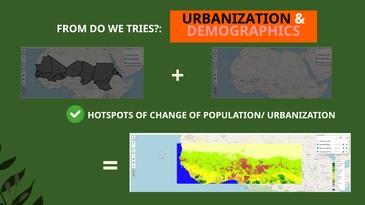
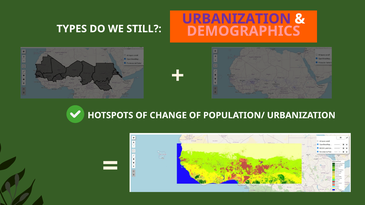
URBANIZATION at (236, 19) colour: black -> purple
FROM: FROM -> TYPES
TRIES: TRIES -> STILL
